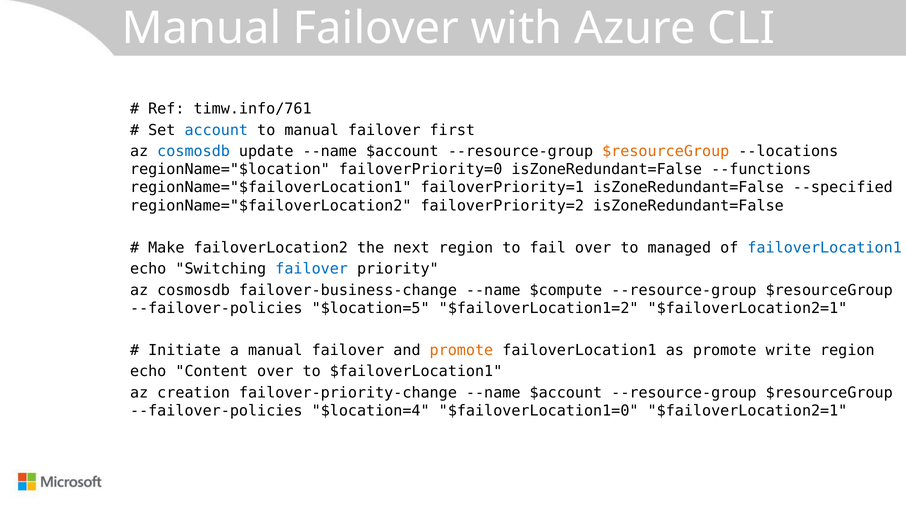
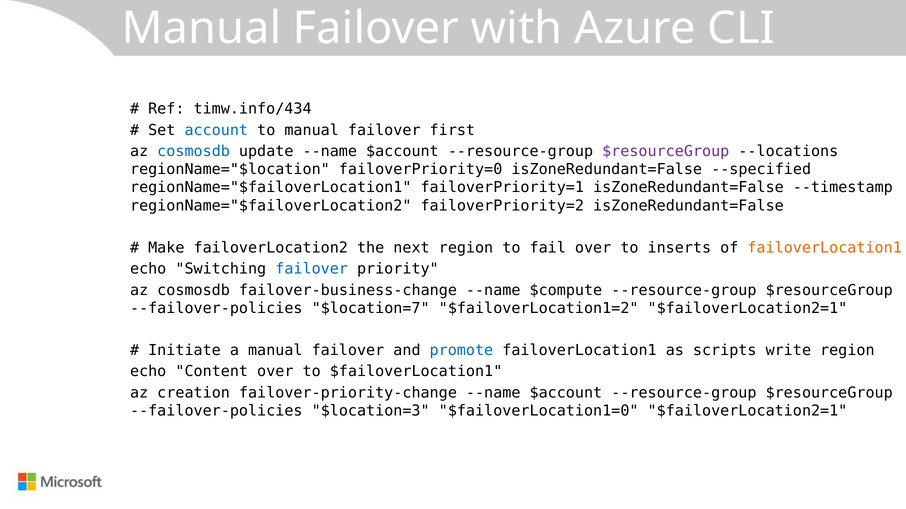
timw.info/761: timw.info/761 -> timw.info/434
$resourceGroup at (666, 151) colour: orange -> purple
--functions: --functions -> --specified
--specified: --specified -> --timestamp
managed: managed -> inserts
failoverLocation1 at (825, 248) colour: blue -> orange
$location=5: $location=5 -> $location=7
promote at (461, 351) colour: orange -> blue
as promote: promote -> scripts
$location=4: $location=4 -> $location=3
